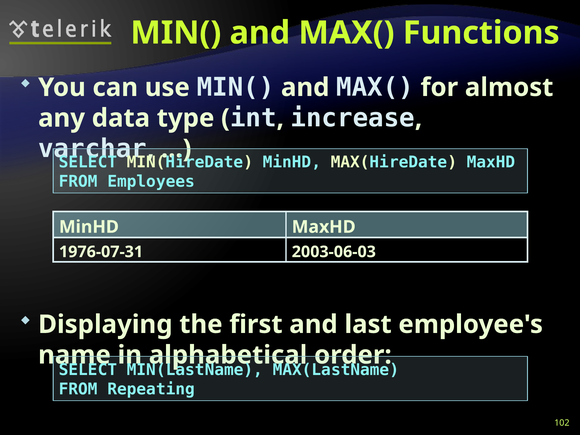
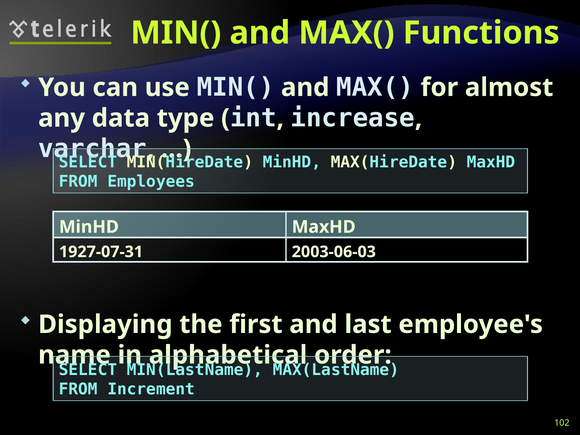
1976-07-31: 1976-07-31 -> 1927-07-31
Repeating: Repeating -> Increment
